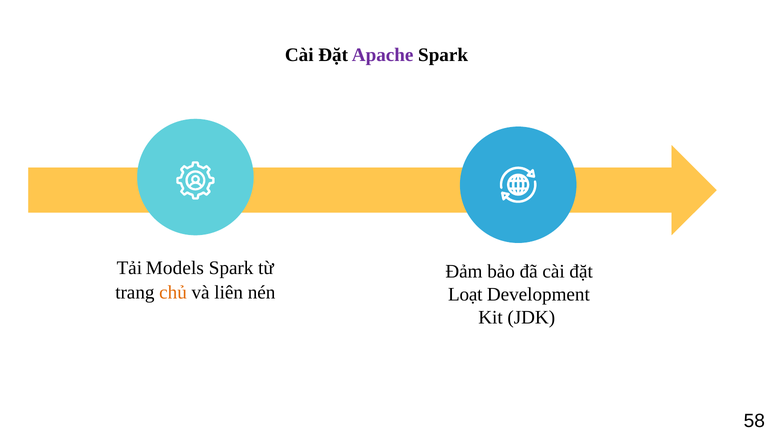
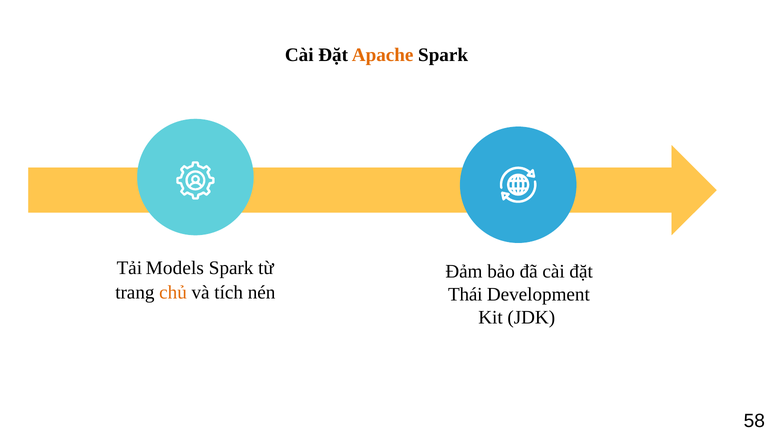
Apache colour: purple -> orange
liên: liên -> tích
Loạt: Loạt -> Thái
